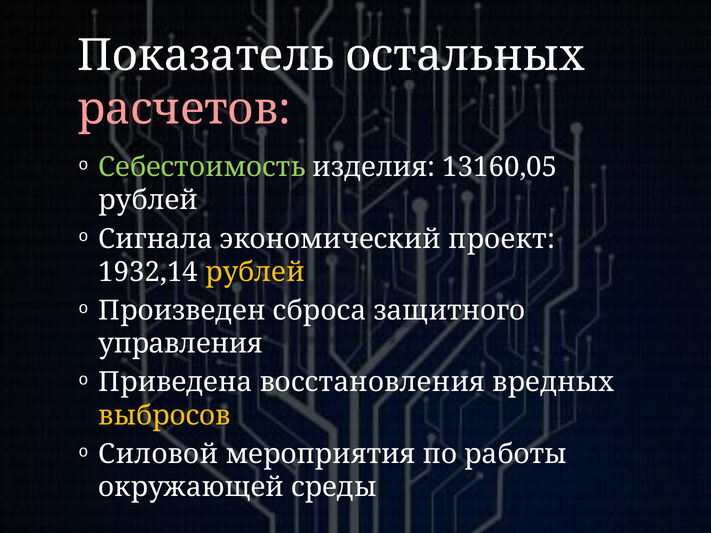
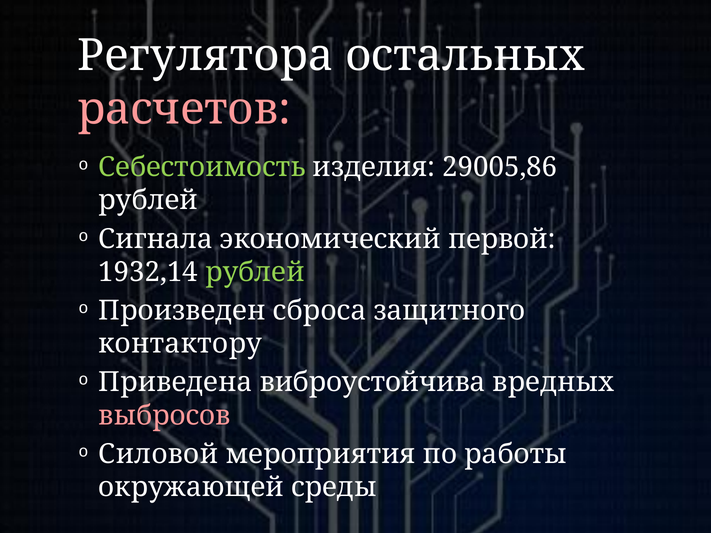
Показатель: Показатель -> Регулятора
13160,05: 13160,05 -> 29005,86
проект: проект -> первой
рублей at (255, 272) colour: yellow -> light green
управления: управления -> контактору
восстановления: восстановления -> виброустойчива
выбросов colour: yellow -> pink
